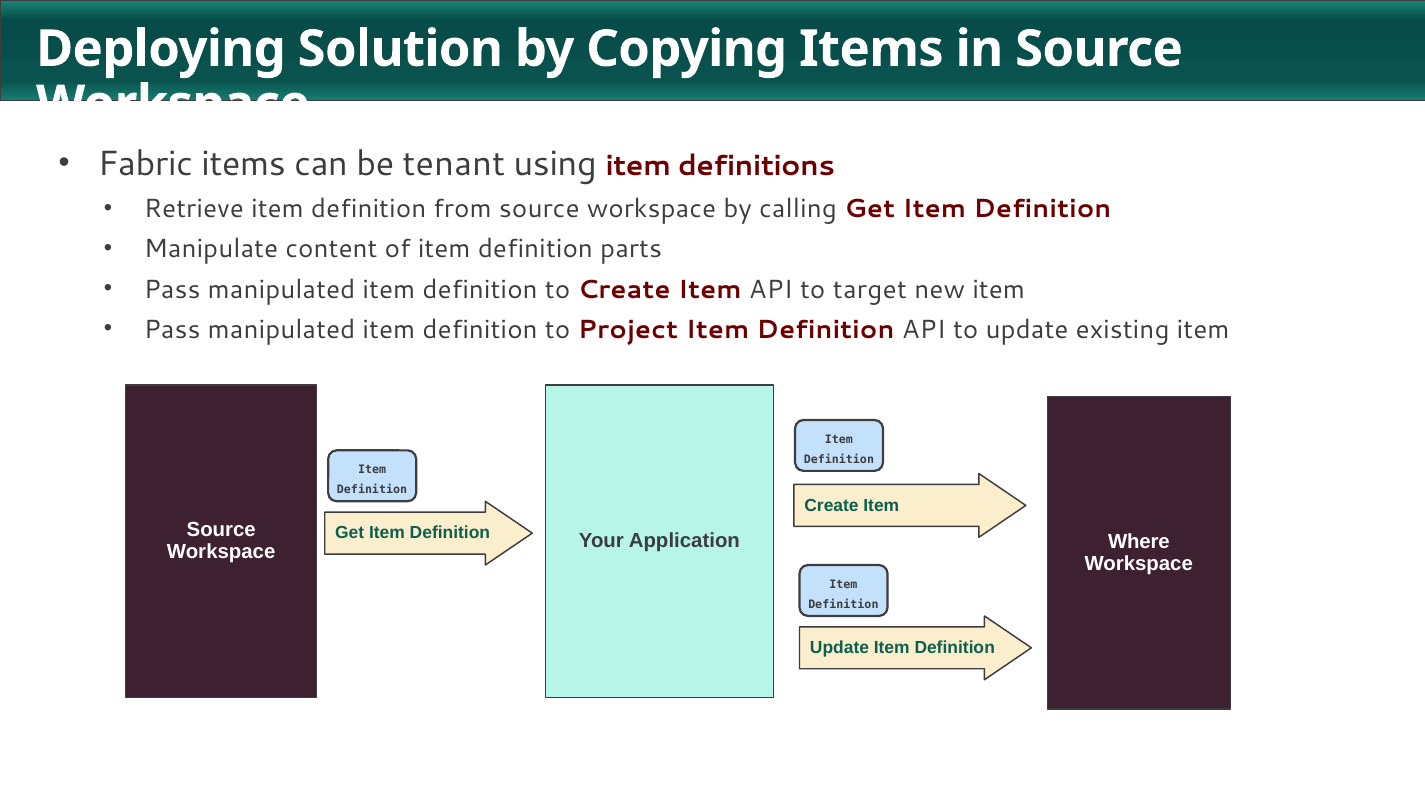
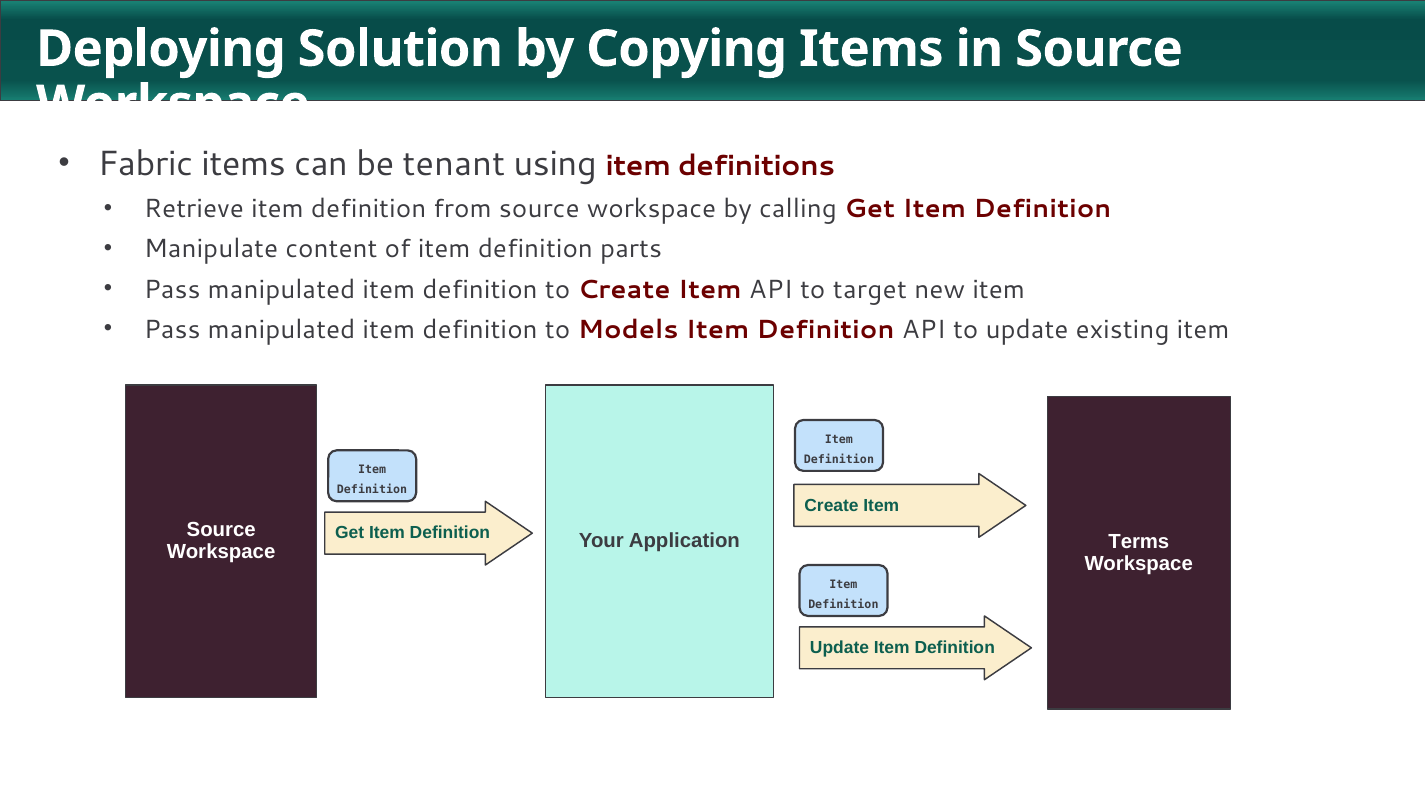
Project: Project -> Models
Where: Where -> Terms
